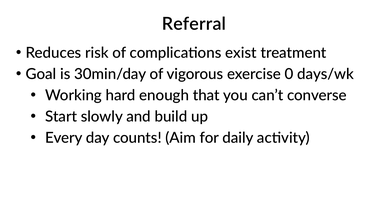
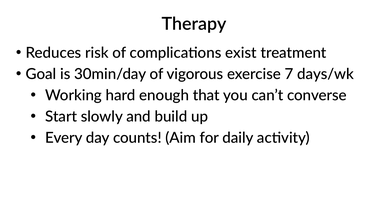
Referral: Referral -> Therapy
0: 0 -> 7
